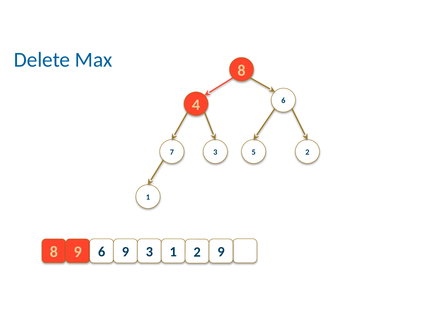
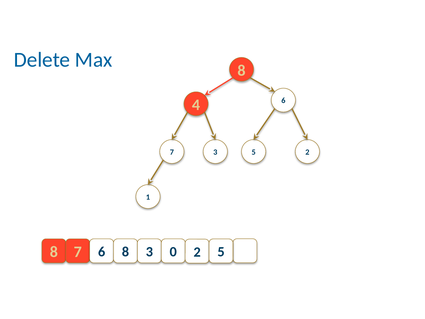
8 9: 9 -> 7
6 9: 9 -> 8
3 1: 1 -> 0
2 9: 9 -> 5
